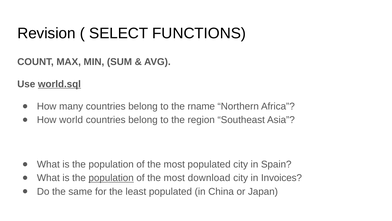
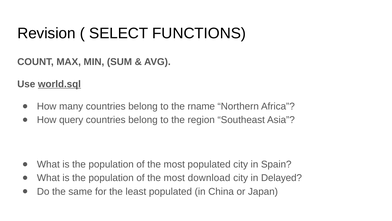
world: world -> query
population at (111, 178) underline: present -> none
Invoices: Invoices -> Delayed
